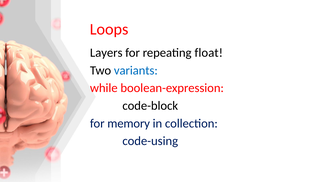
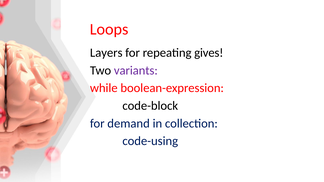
float: float -> gives
variants colour: blue -> purple
memory: memory -> demand
